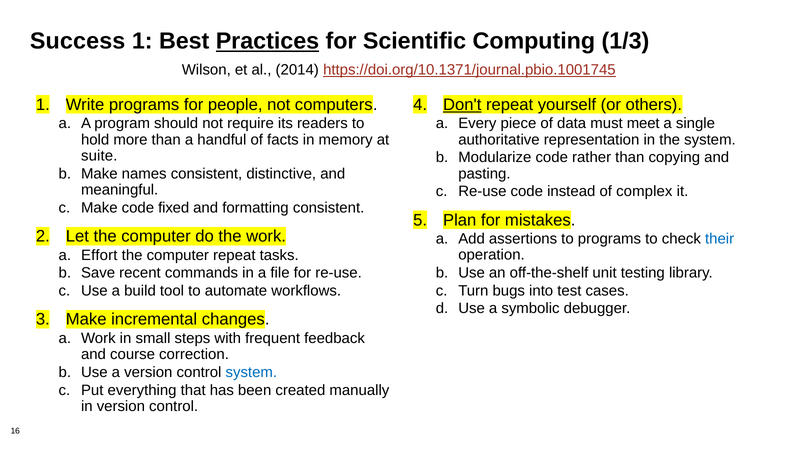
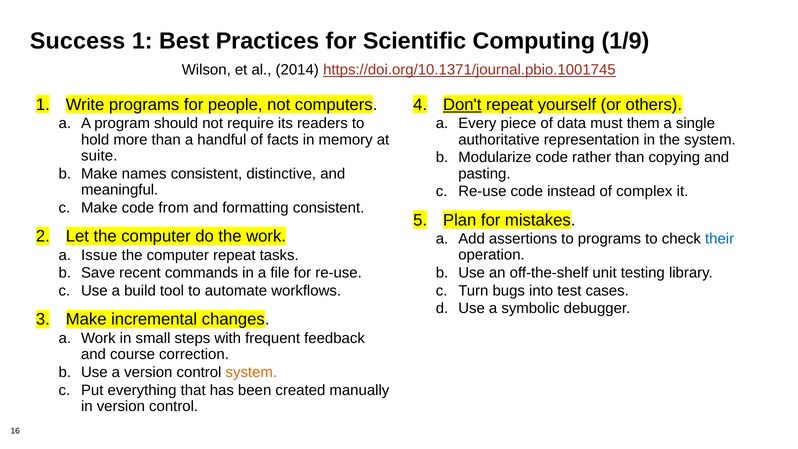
Practices underline: present -> none
1/3: 1/3 -> 1/9
meet: meet -> them
fixed: fixed -> from
Effort: Effort -> Issue
system at (251, 372) colour: blue -> orange
